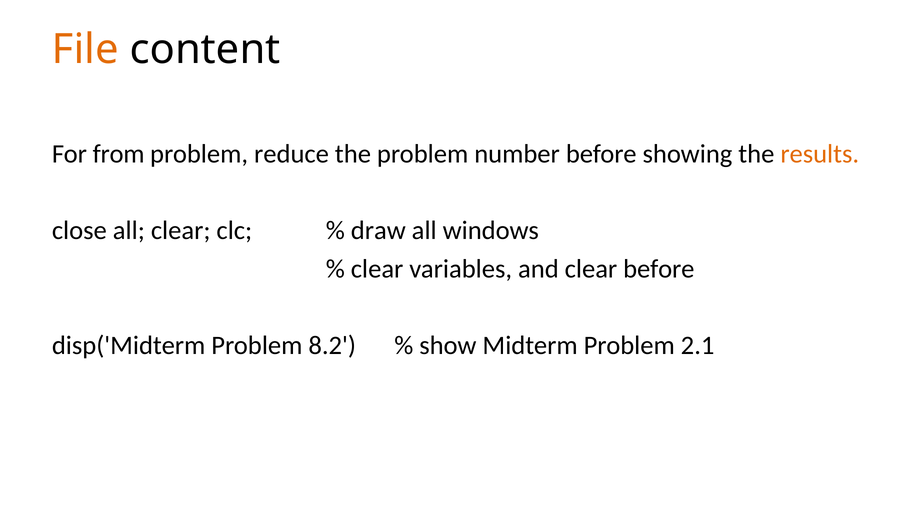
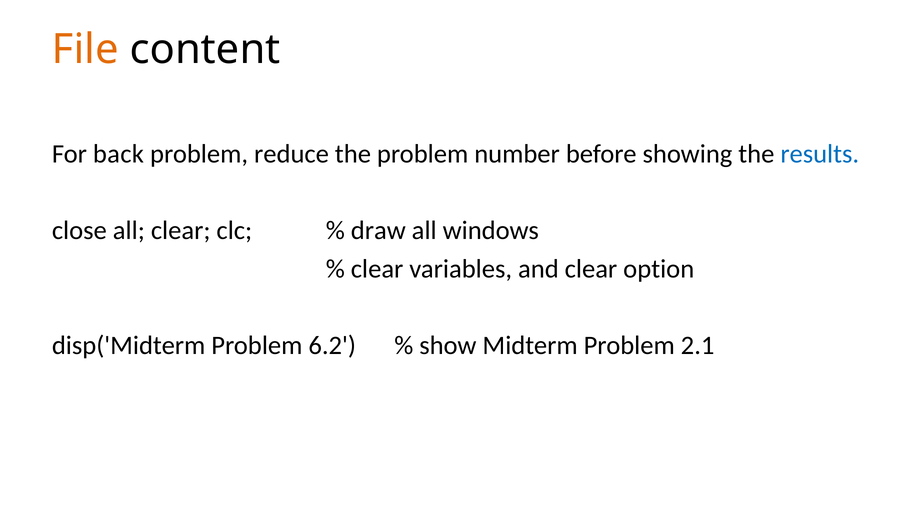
from: from -> back
results colour: orange -> blue
clear before: before -> option
8.2: 8.2 -> 6.2
